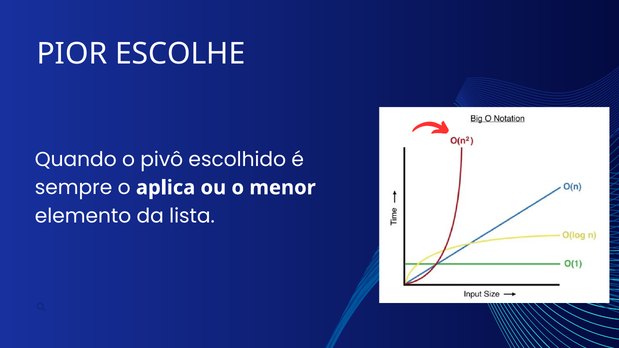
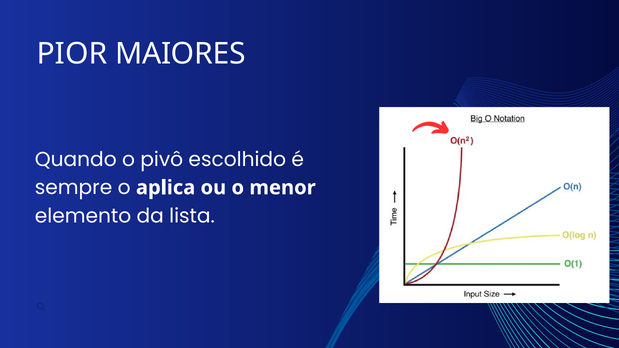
ESCOLHE: ESCOLHE -> MAIORES
